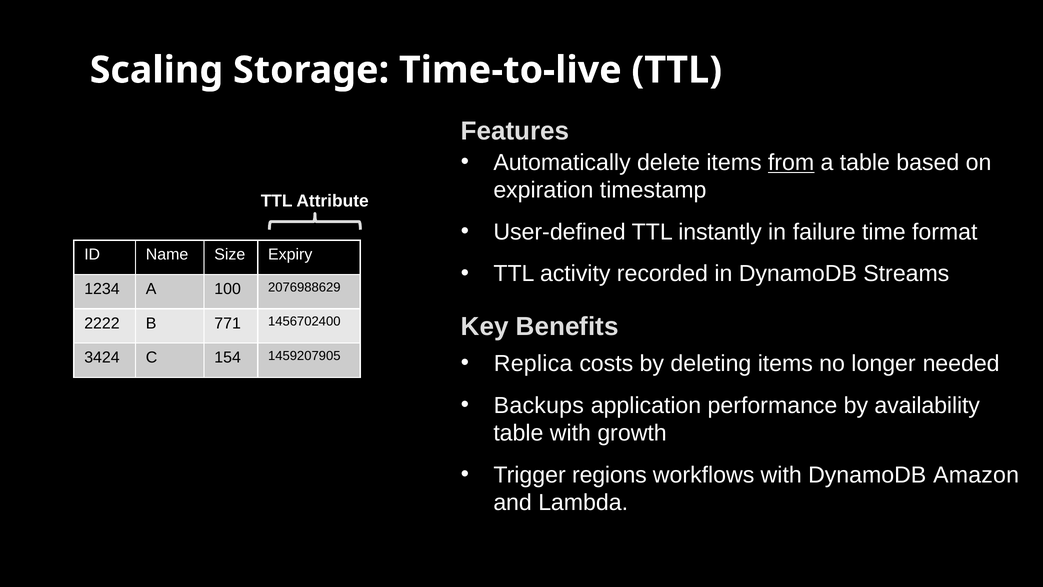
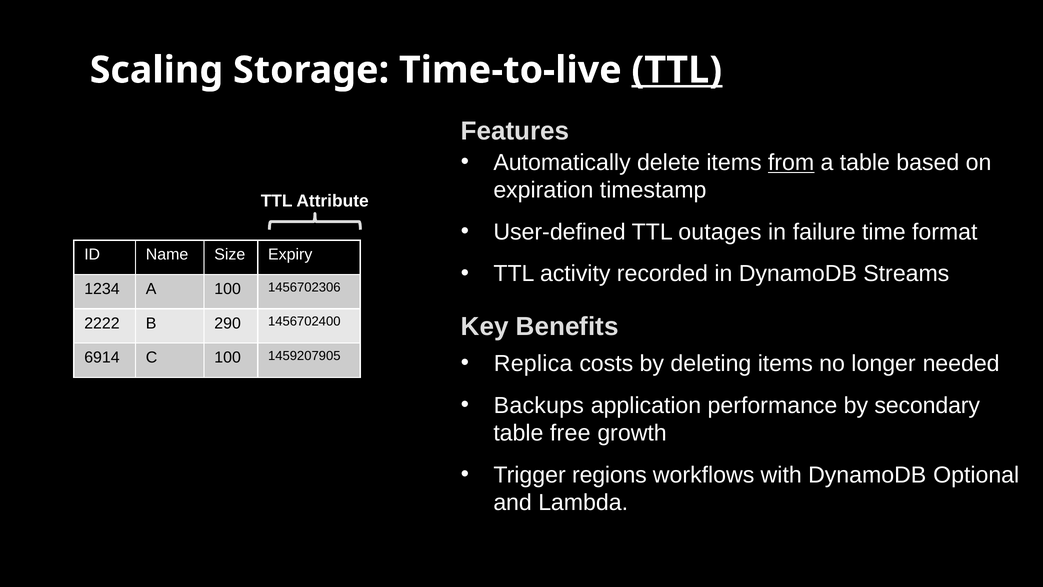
TTL at (677, 70) underline: none -> present
instantly: instantly -> outages
2076988629: 2076988629 -> 1456702306
771: 771 -> 290
3424: 3424 -> 6914
C 154: 154 -> 100
availability: availability -> secondary
table with: with -> free
Amazon: Amazon -> Optional
